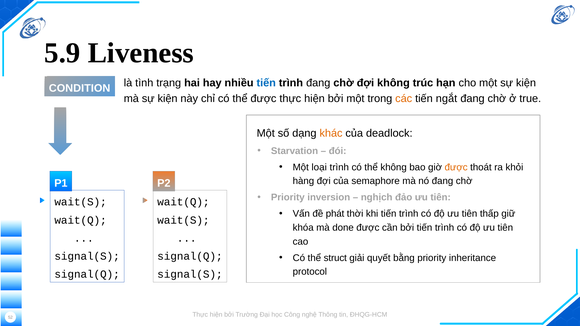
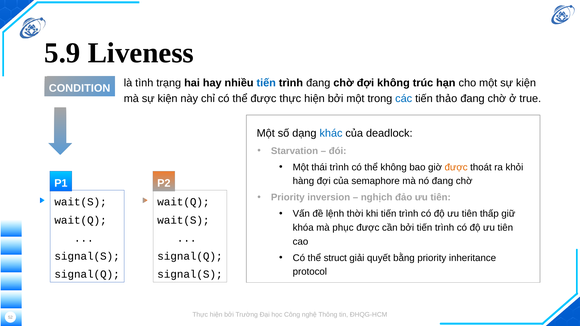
các colour: orange -> blue
ngắt: ngắt -> thảo
khác colour: orange -> blue
loại: loại -> thái
phát: phát -> lệnh
done: done -> phục
